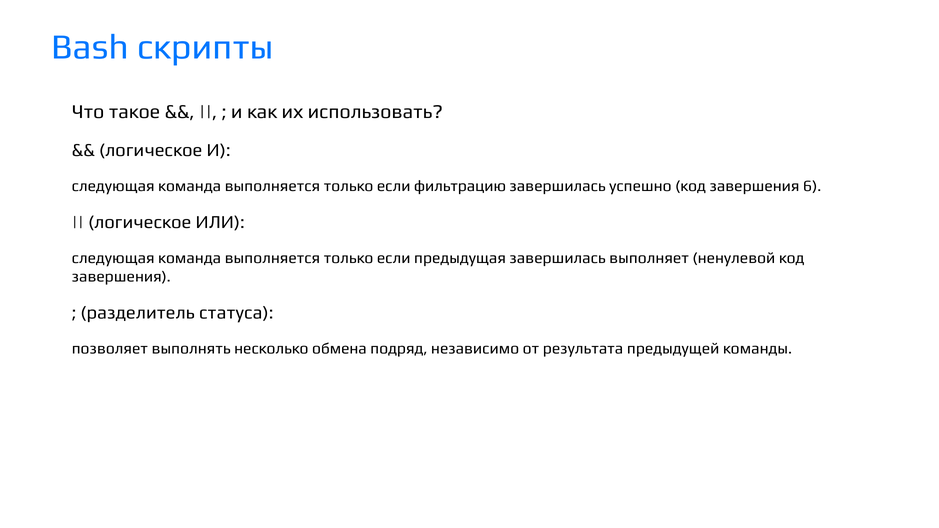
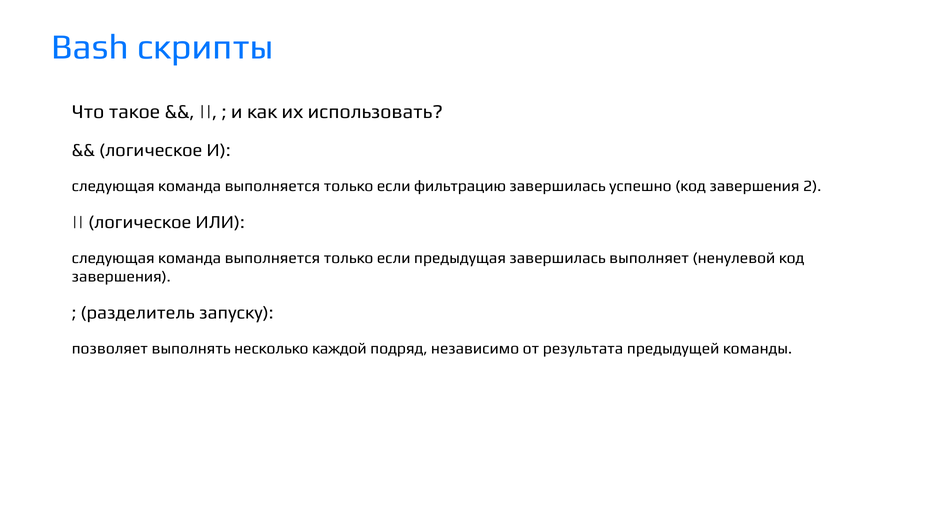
6: 6 -> 2
статуса: статуса -> запуску
обмена: обмена -> каждой
